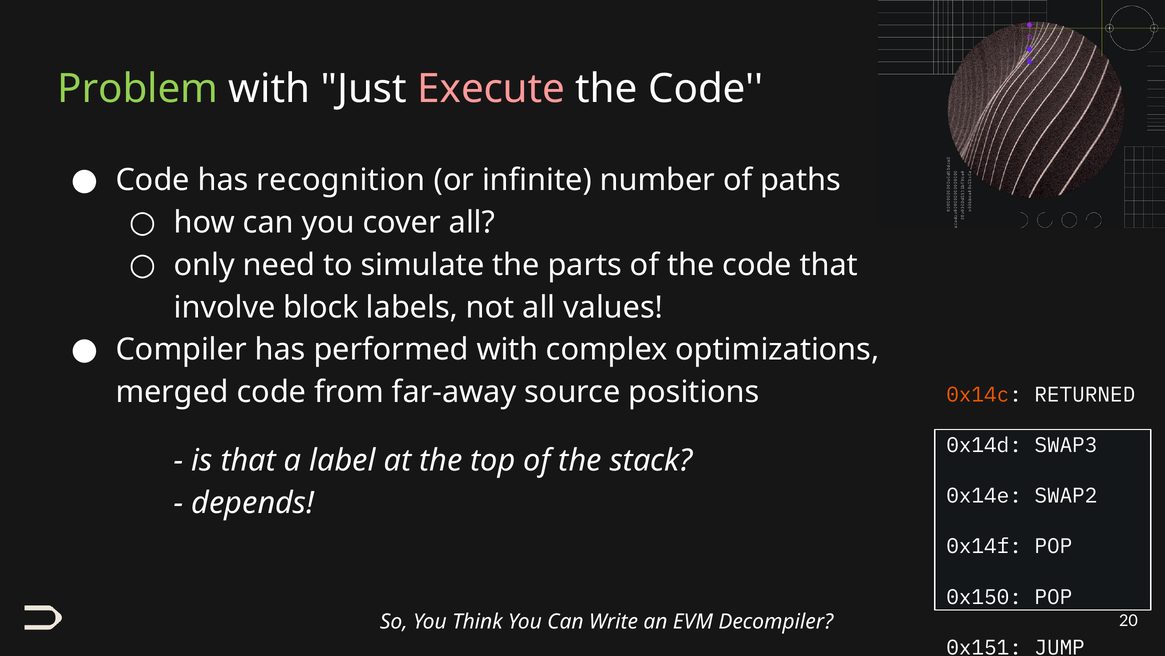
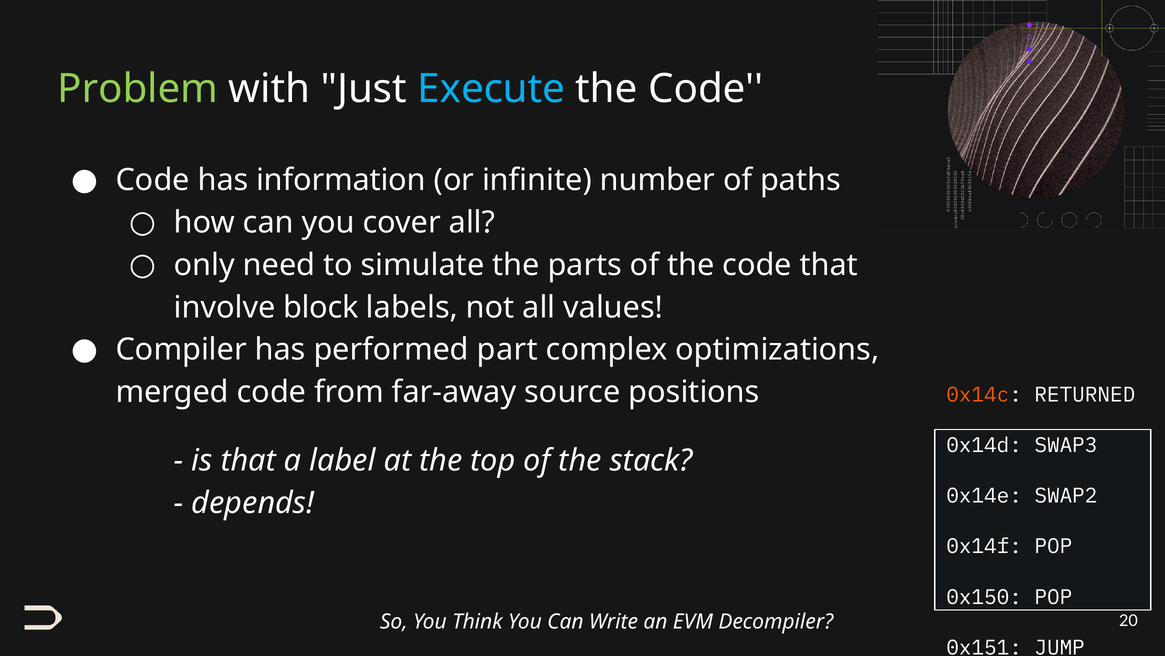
Execute colour: pink -> light blue
recognition: recognition -> information
performed with: with -> part
